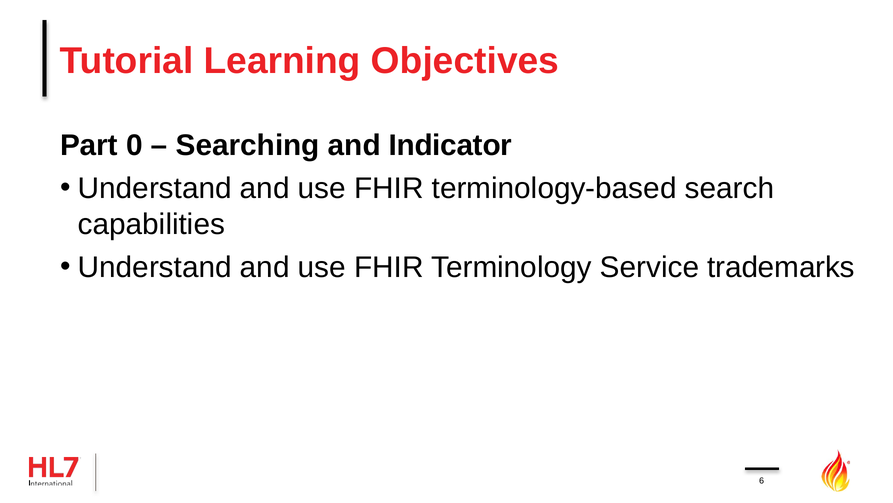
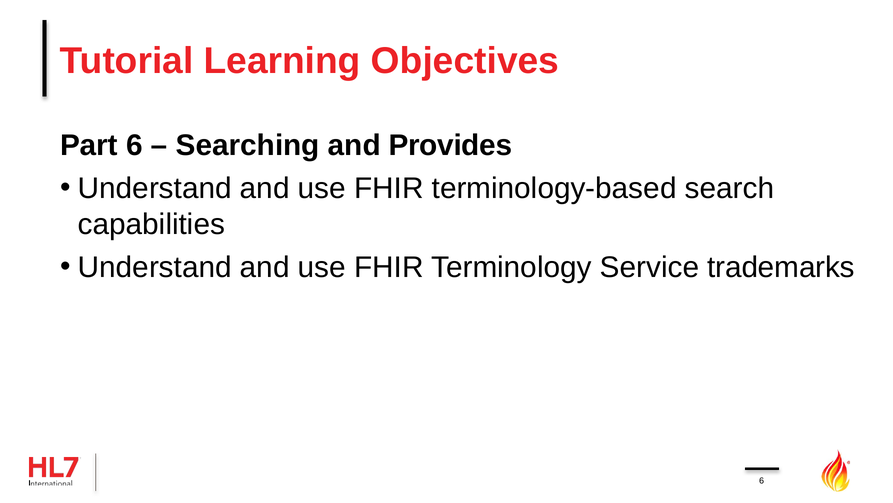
Part 0: 0 -> 6
Indicator: Indicator -> Provides
